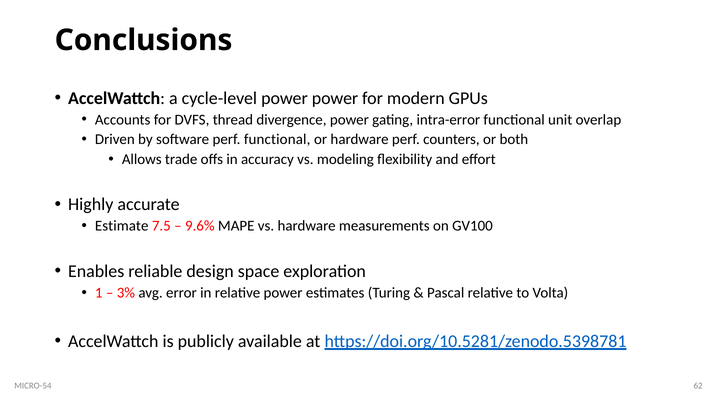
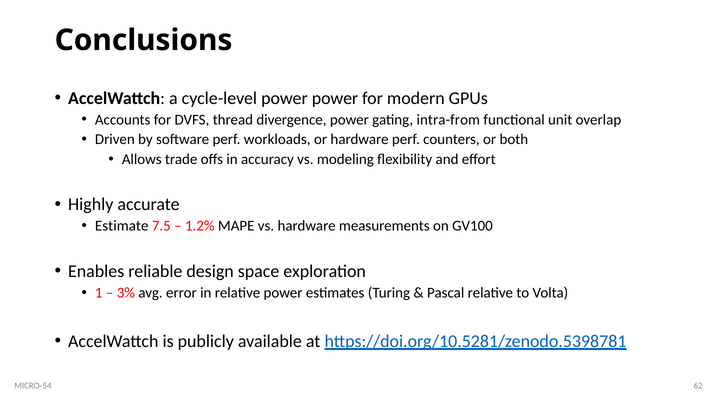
intra-error: intra-error -> intra-from
perf functional: functional -> workloads
9.6%: 9.6% -> 1.2%
